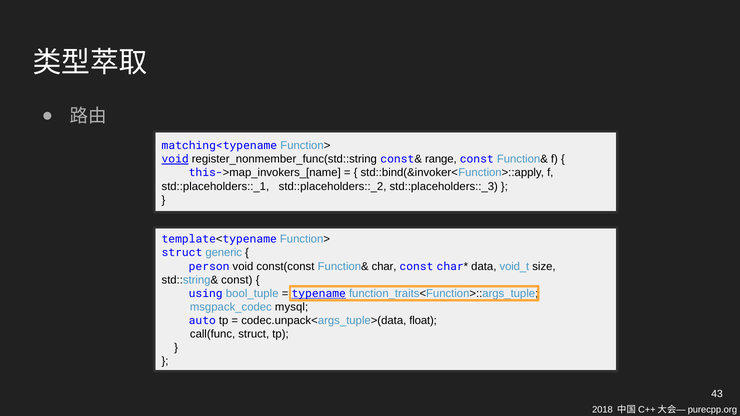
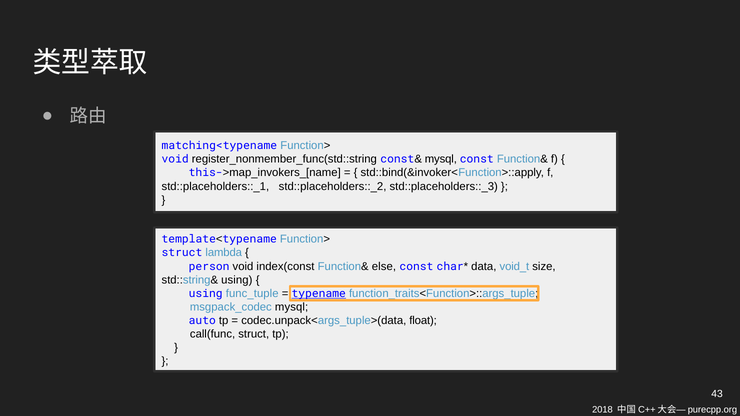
void at (175, 159) underline: present -> none
const& range: range -> mysql
generic: generic -> lambda
const(const: const(const -> index(const
char: char -> else
std::string& const: const -> using
bool_tuple: bool_tuple -> func_tuple
